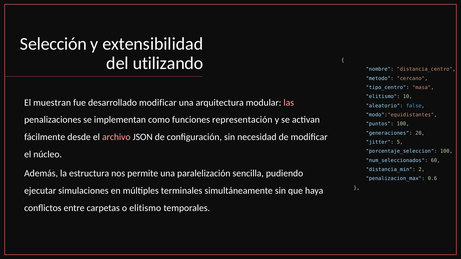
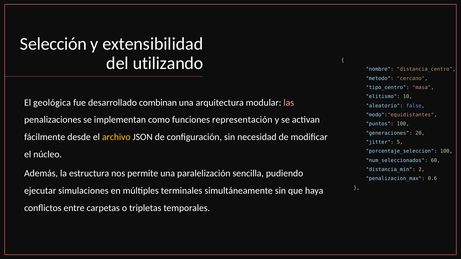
muestran: muestran -> geológica
desarrollado modificar: modificar -> combinan
archivo colour: pink -> yellow
o elitismo: elitismo -> tripletas
